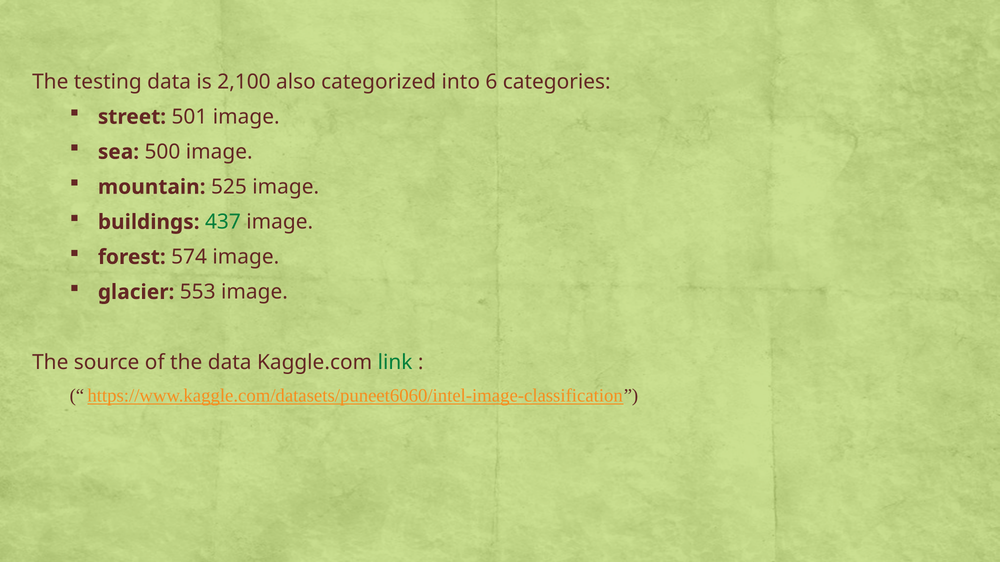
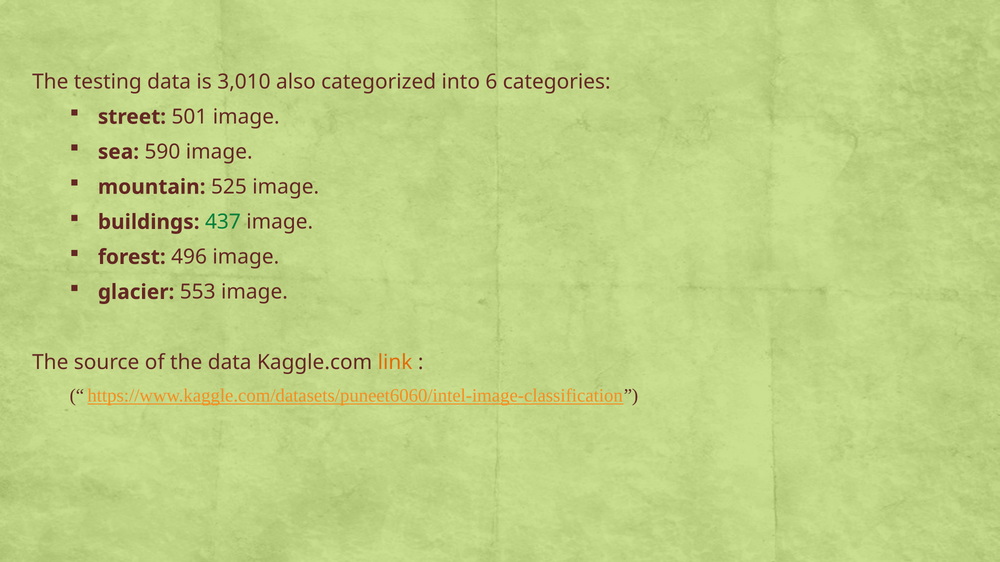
2,100: 2,100 -> 3,010
500: 500 -> 590
574: 574 -> 496
link colour: green -> orange
